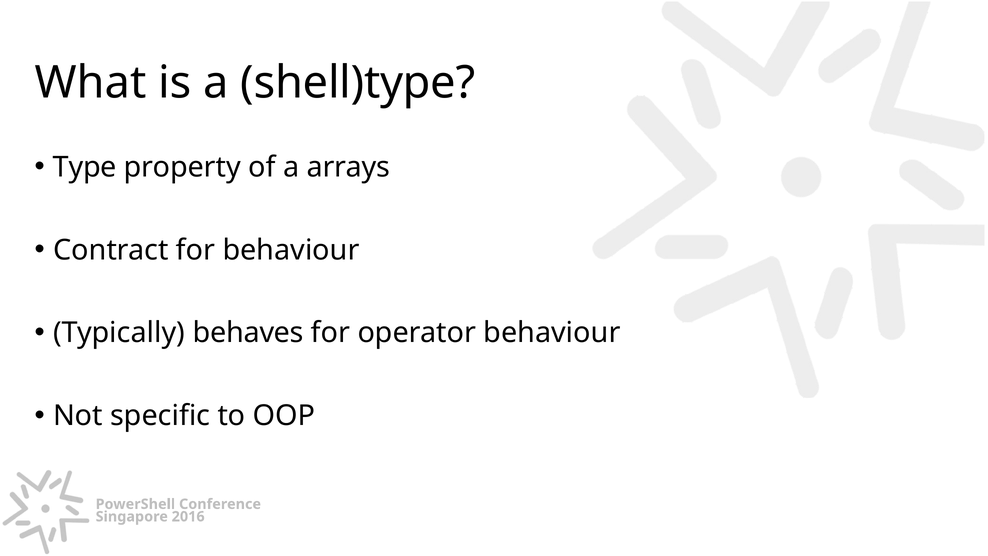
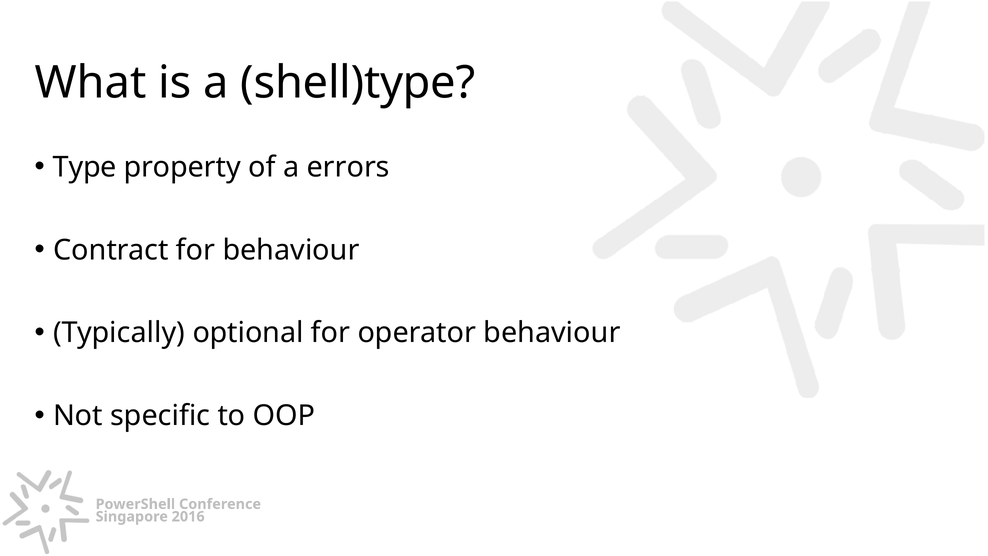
arrays: arrays -> errors
behaves: behaves -> optional
